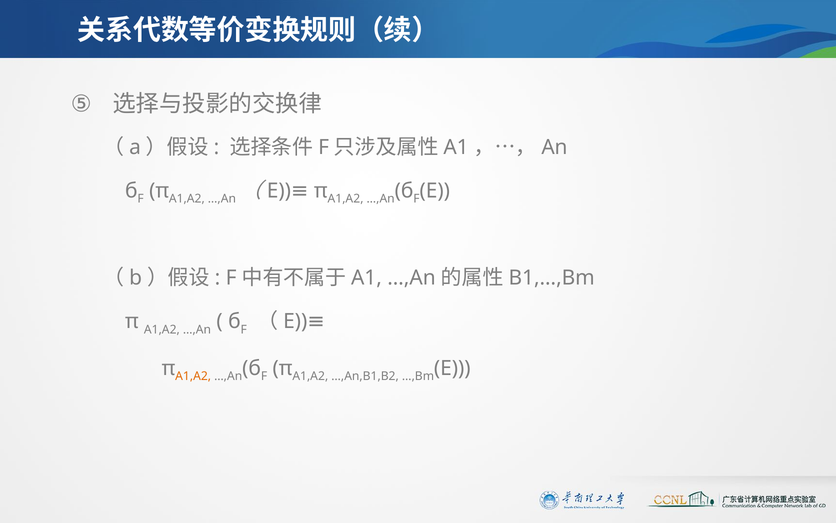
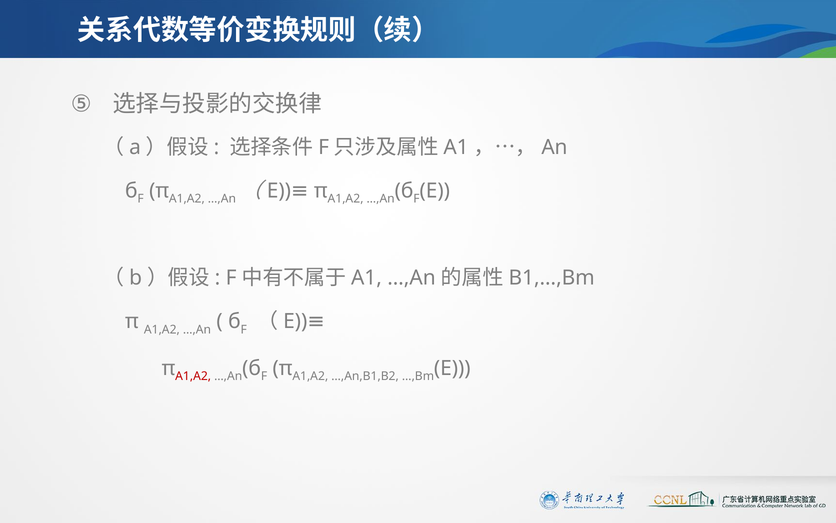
A1,A2 at (193, 376) colour: orange -> red
